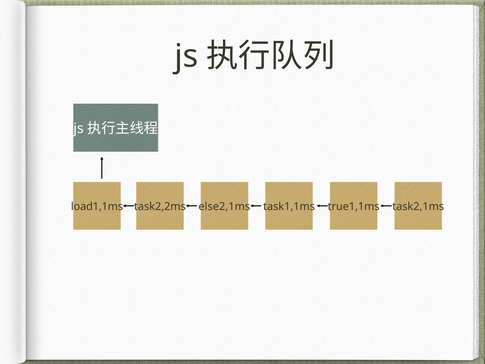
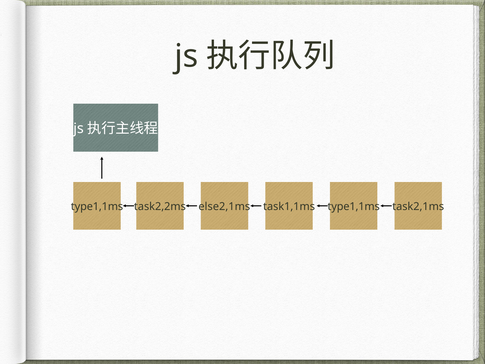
load1,1ms at (97, 206): load1,1ms -> type1,1ms
task1,1ms true1,1ms: true1,1ms -> type1,1ms
